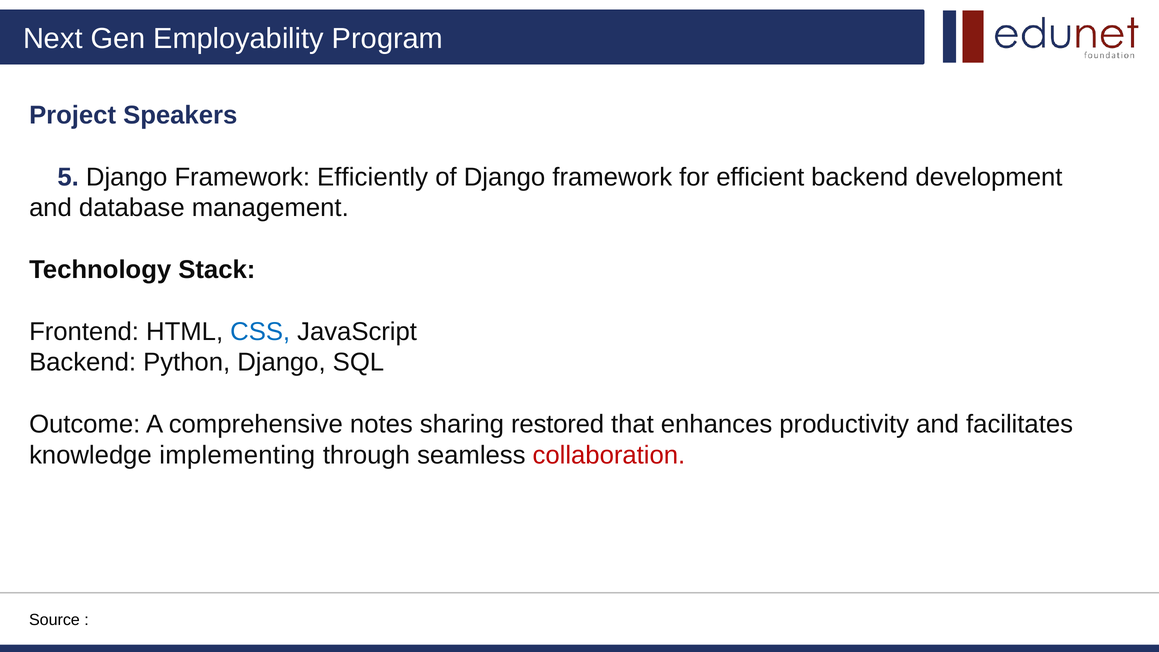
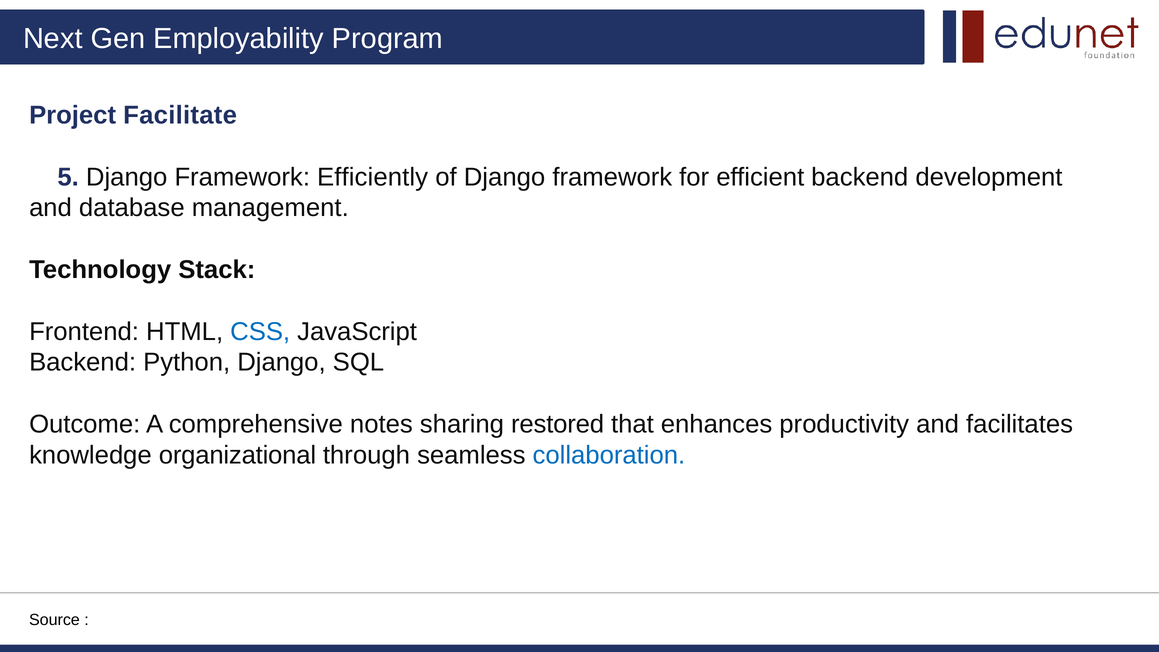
Speakers: Speakers -> Facilitate
implementing: implementing -> organizational
collaboration colour: red -> blue
